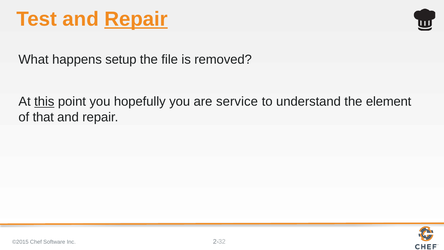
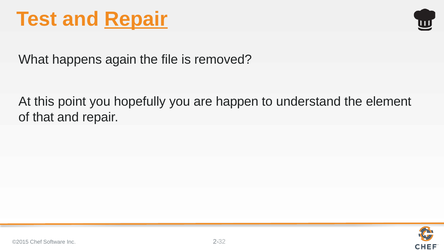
setup: setup -> again
this underline: present -> none
service: service -> happen
